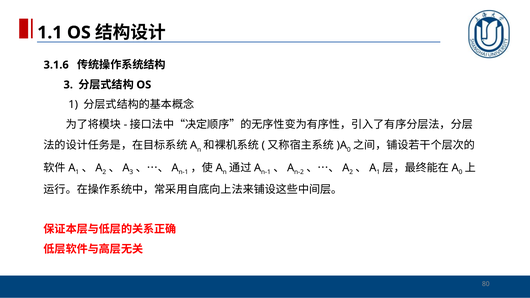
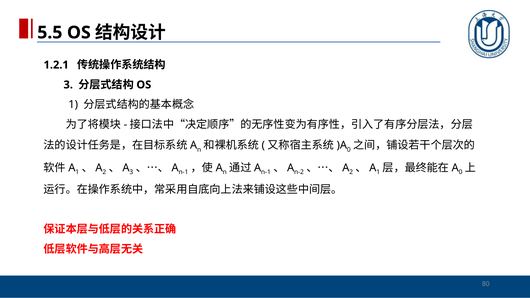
1.1: 1.1 -> 5.5
3.1.6: 3.1.6 -> 1.2.1
